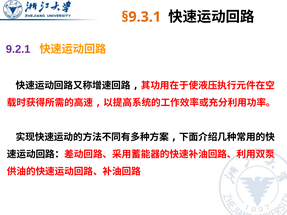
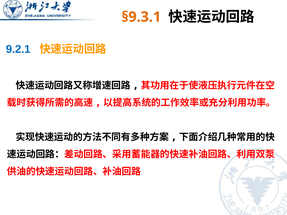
9.2.1 colour: purple -> blue
